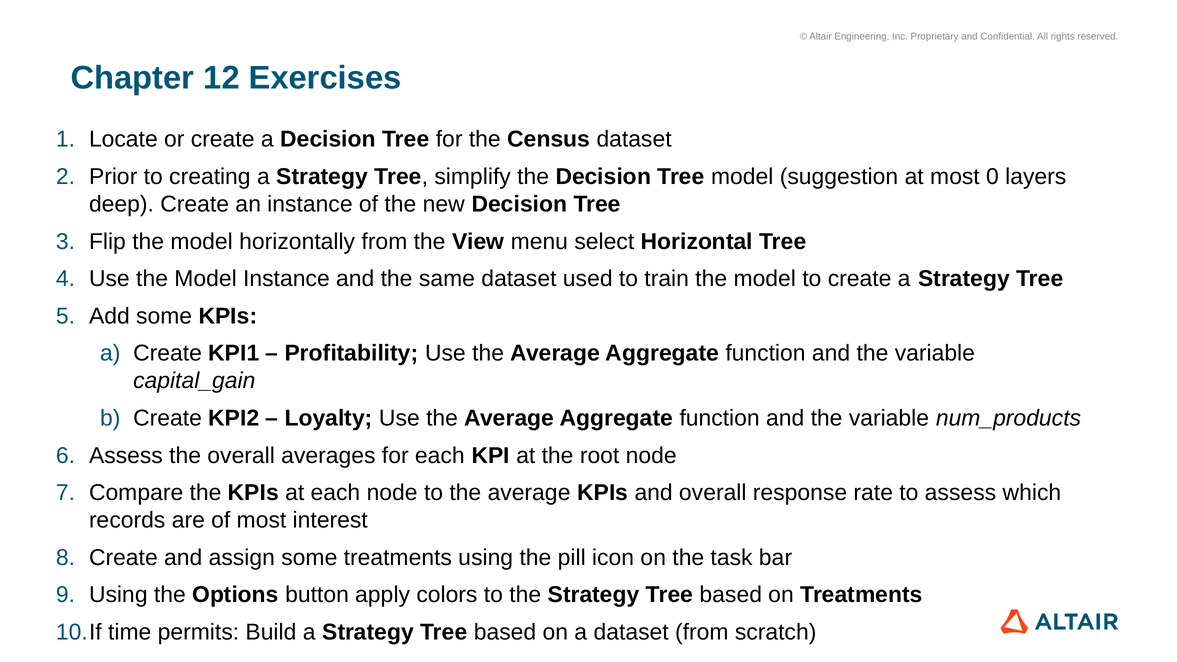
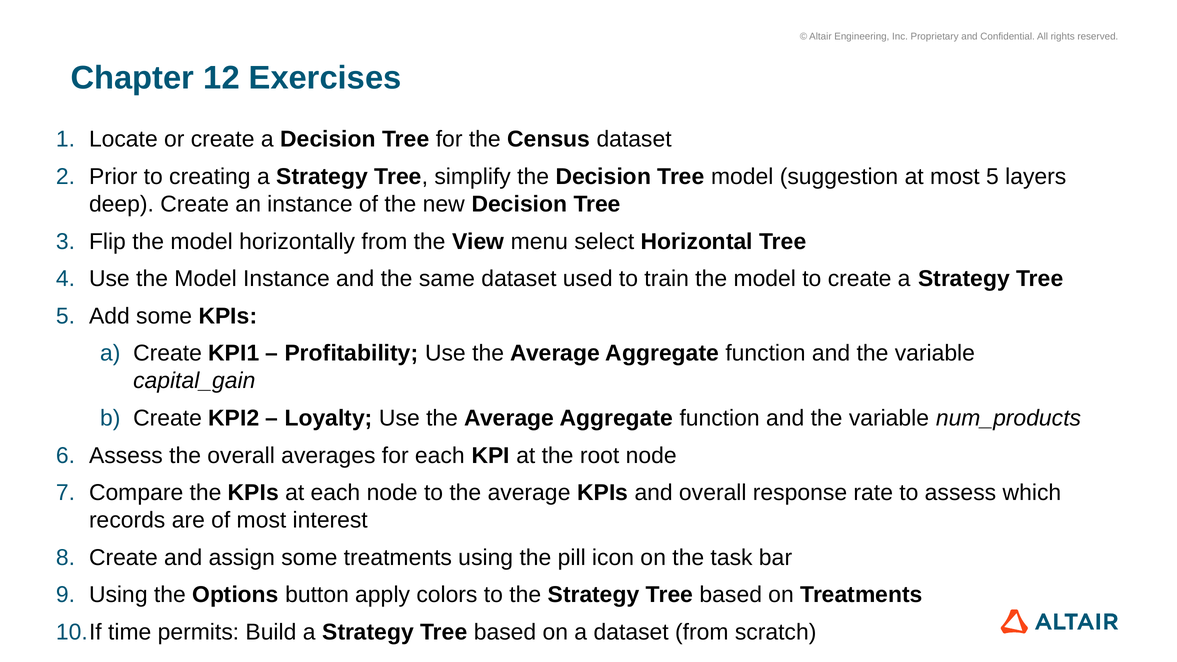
most 0: 0 -> 5
